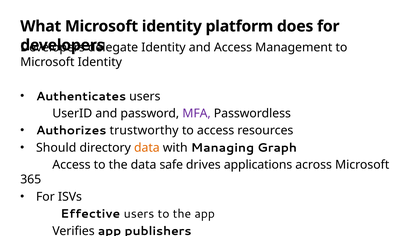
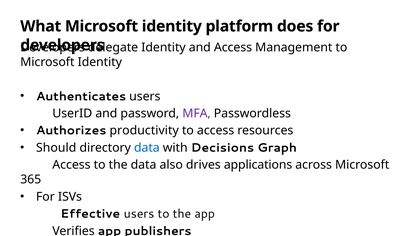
trustworthy: trustworthy -> productivity
data at (147, 148) colour: orange -> blue
Managing: Managing -> Decisions
safe: safe -> also
